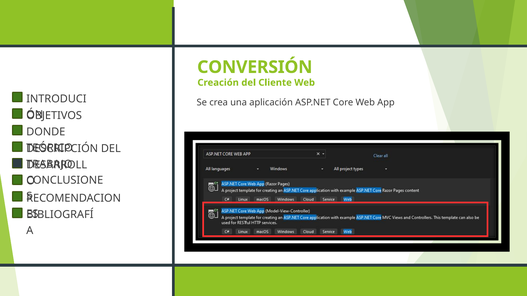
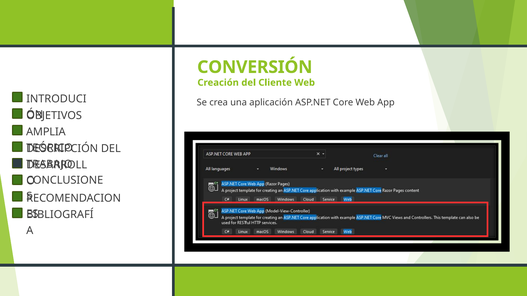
DONDE: DONDE -> AMPLIA
